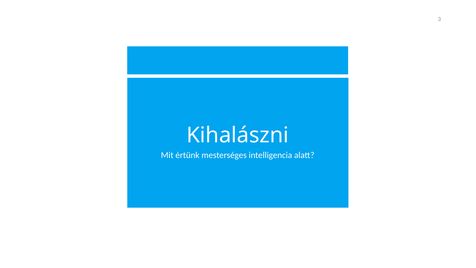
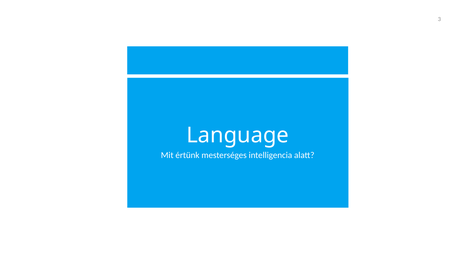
Kihalászni: Kihalászni -> Language
